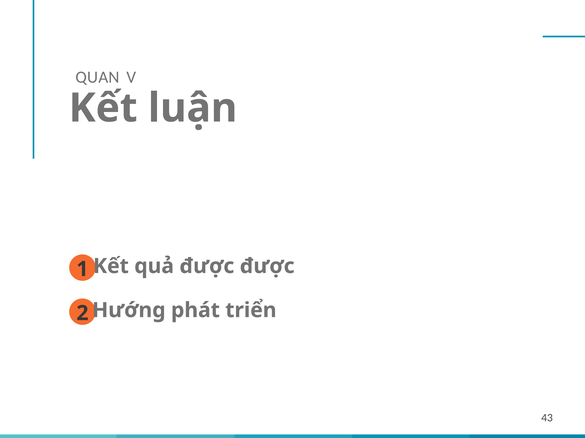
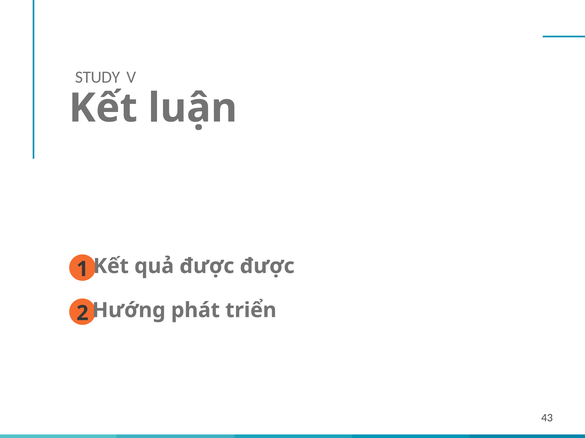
QUAN: QUAN -> STUDY
